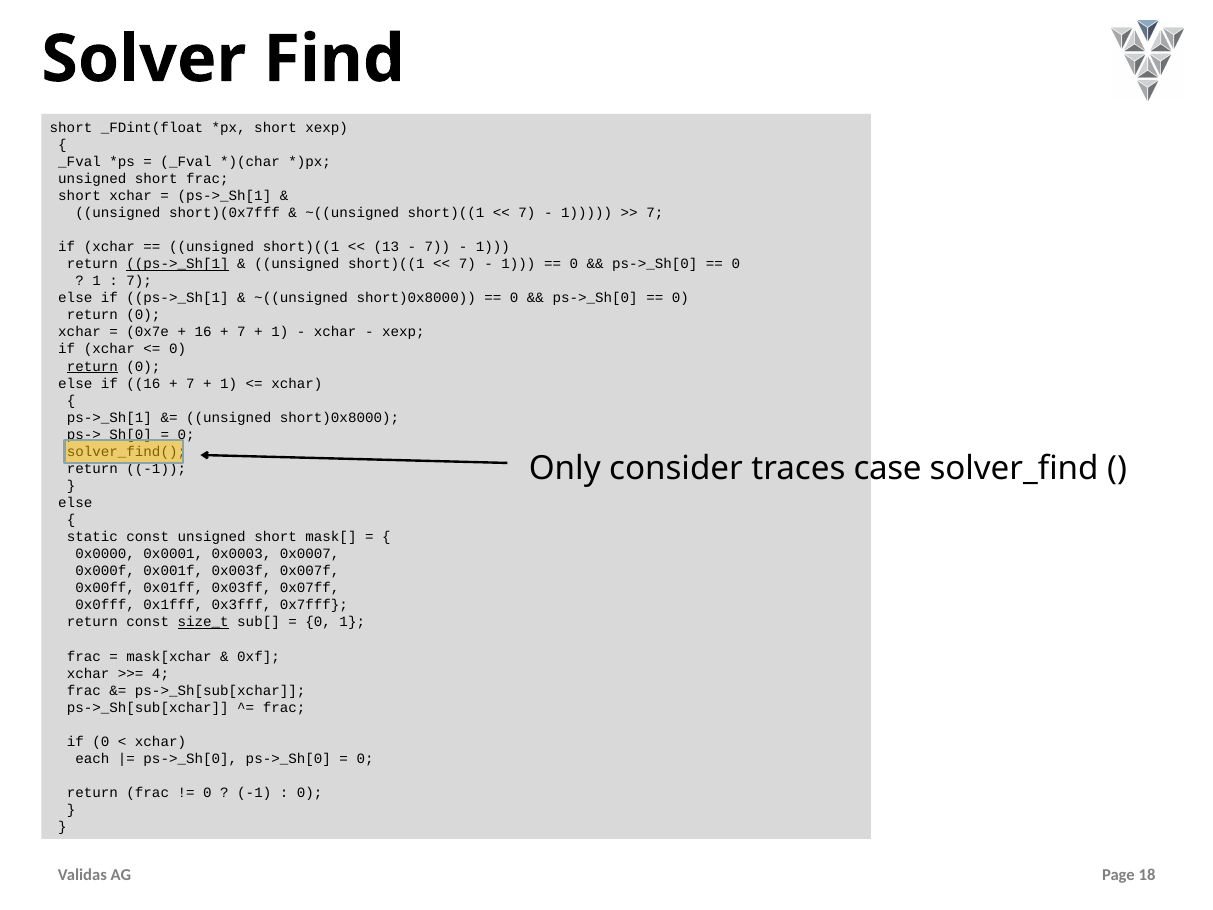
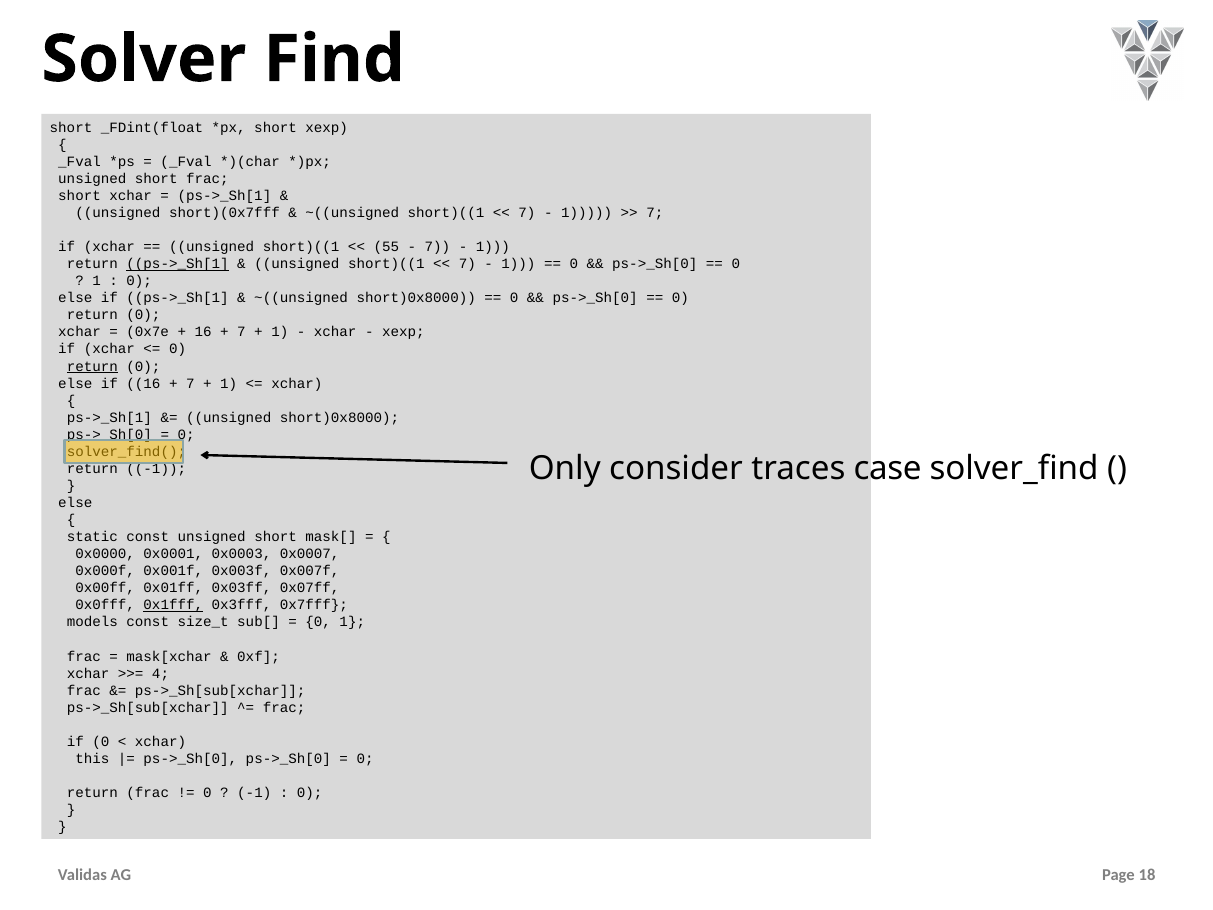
13: 13 -> 55
7 at (139, 281): 7 -> 0
0x1fff underline: none -> present
return at (92, 622): return -> models
size_t underline: present -> none
each: each -> this
